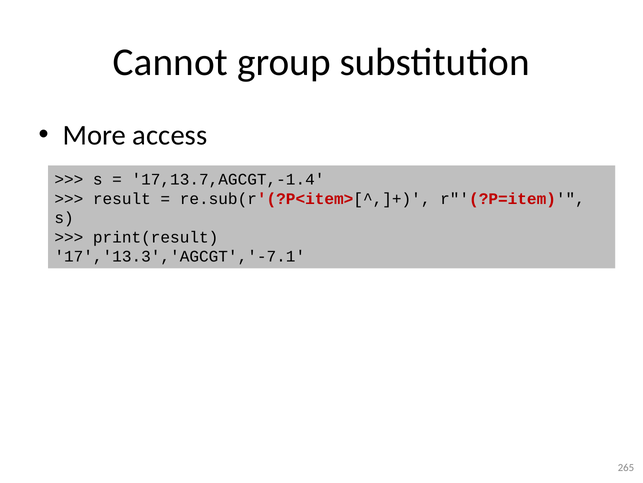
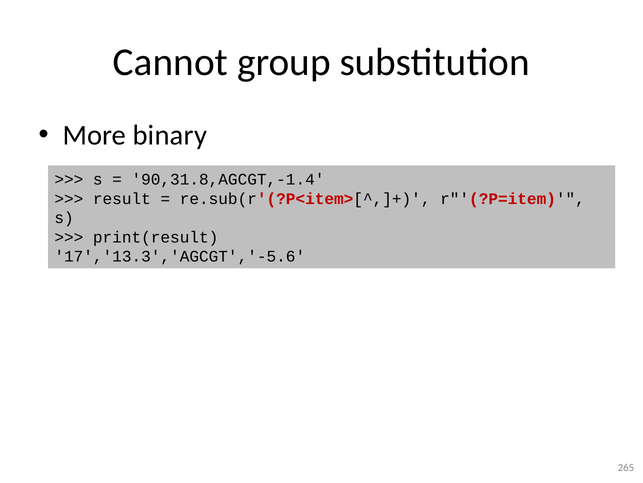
access: access -> binary
17,13.7,AGCGT,-1.4: 17,13.7,AGCGT,-1.4 -> 90,31.8,AGCGT,-1.4
17','13.3','AGCGT','-7.1: 17','13.3','AGCGT','-7.1 -> 17','13.3','AGCGT','-5.6
